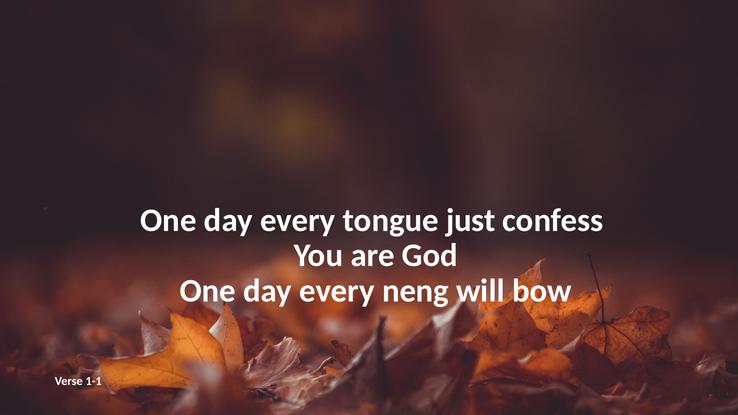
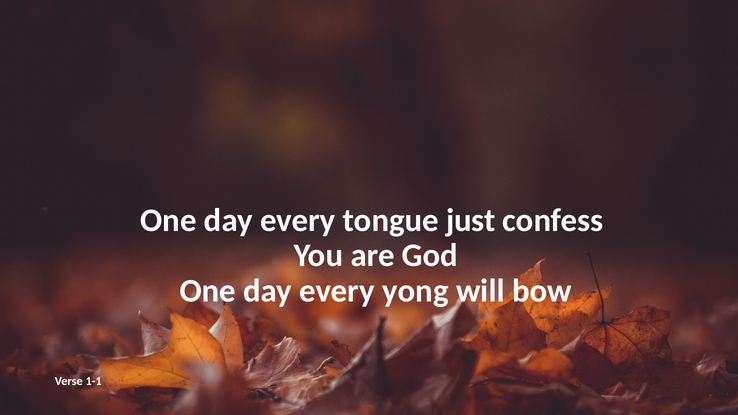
neng: neng -> yong
